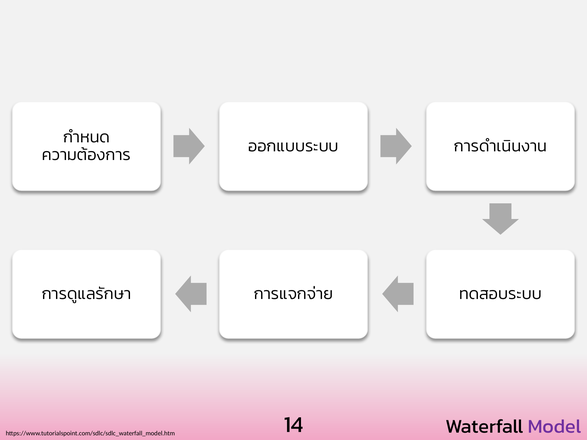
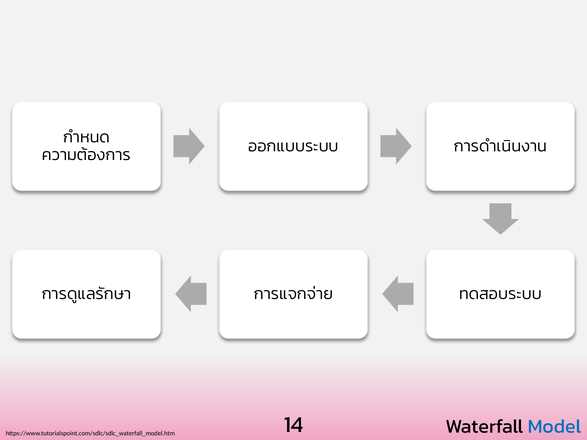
Model colour: purple -> blue
